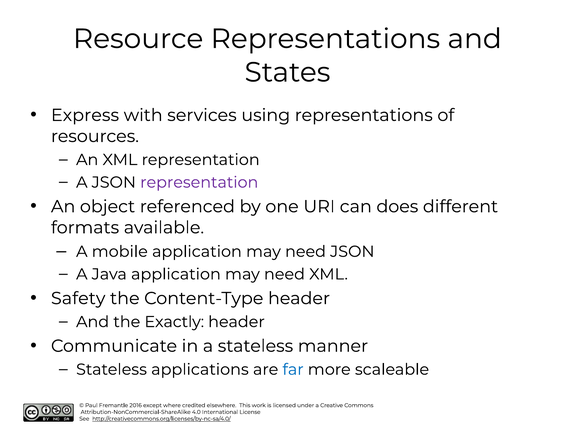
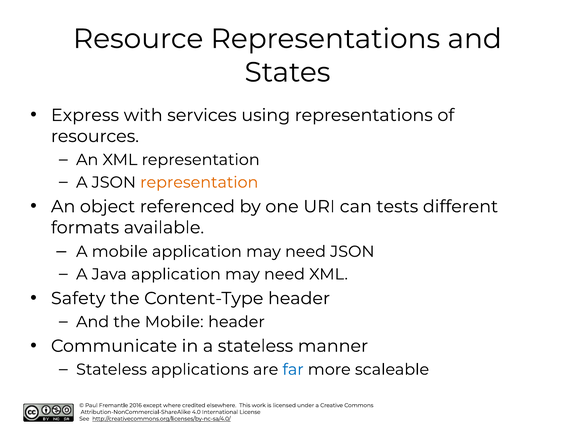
representation at (199, 182) colour: purple -> orange
does: does -> tests
the Exactly: Exactly -> Mobile
